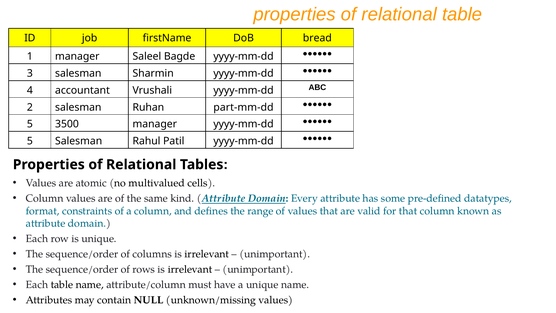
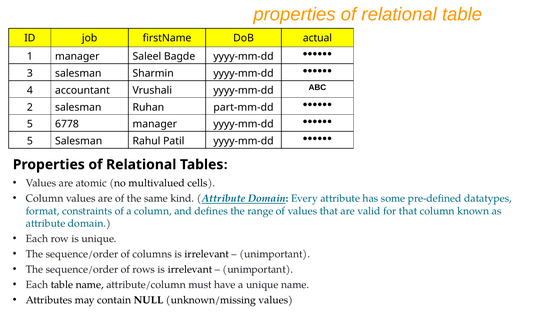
bread: bread -> actual
3500: 3500 -> 6778
